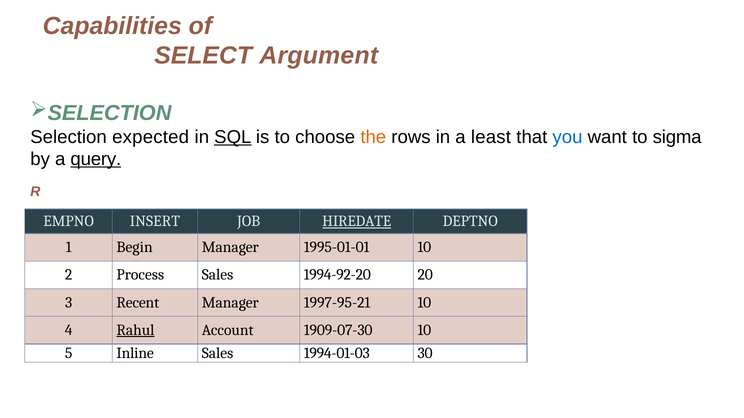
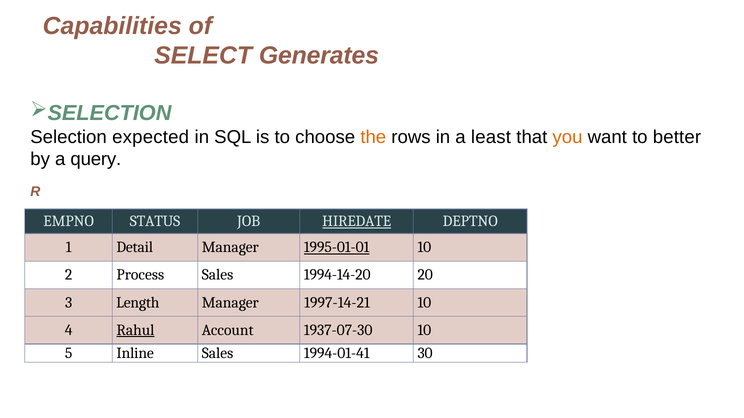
Argument: Argument -> Generates
SQL underline: present -> none
you colour: blue -> orange
sigma: sigma -> better
query underline: present -> none
INSERT: INSERT -> STATUS
Begin: Begin -> Detail
1995-01-01 underline: none -> present
1994-92-20: 1994-92-20 -> 1994-14-20
Recent: Recent -> Length
1997-95-21: 1997-95-21 -> 1997-14-21
1909-07-30: 1909-07-30 -> 1937-07-30
1994-01-03: 1994-01-03 -> 1994-01-41
